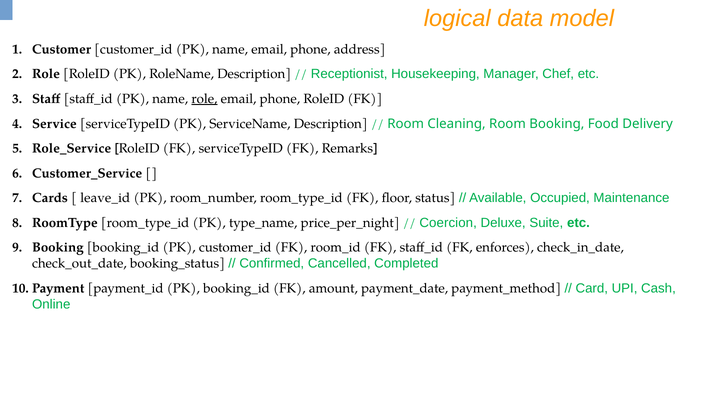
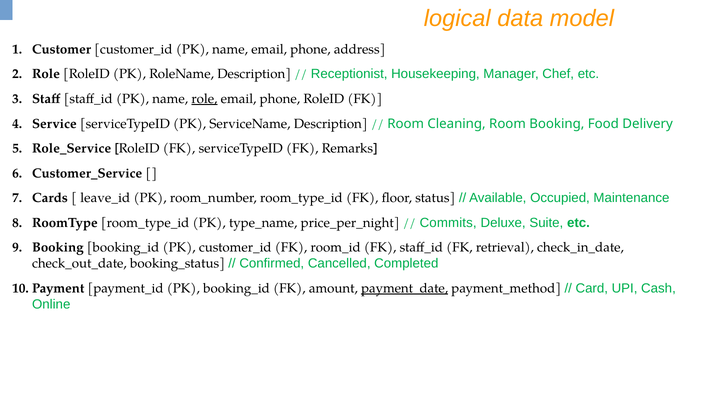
Coercion: Coercion -> Commits
enforces: enforces -> retrieval
payment_date underline: none -> present
